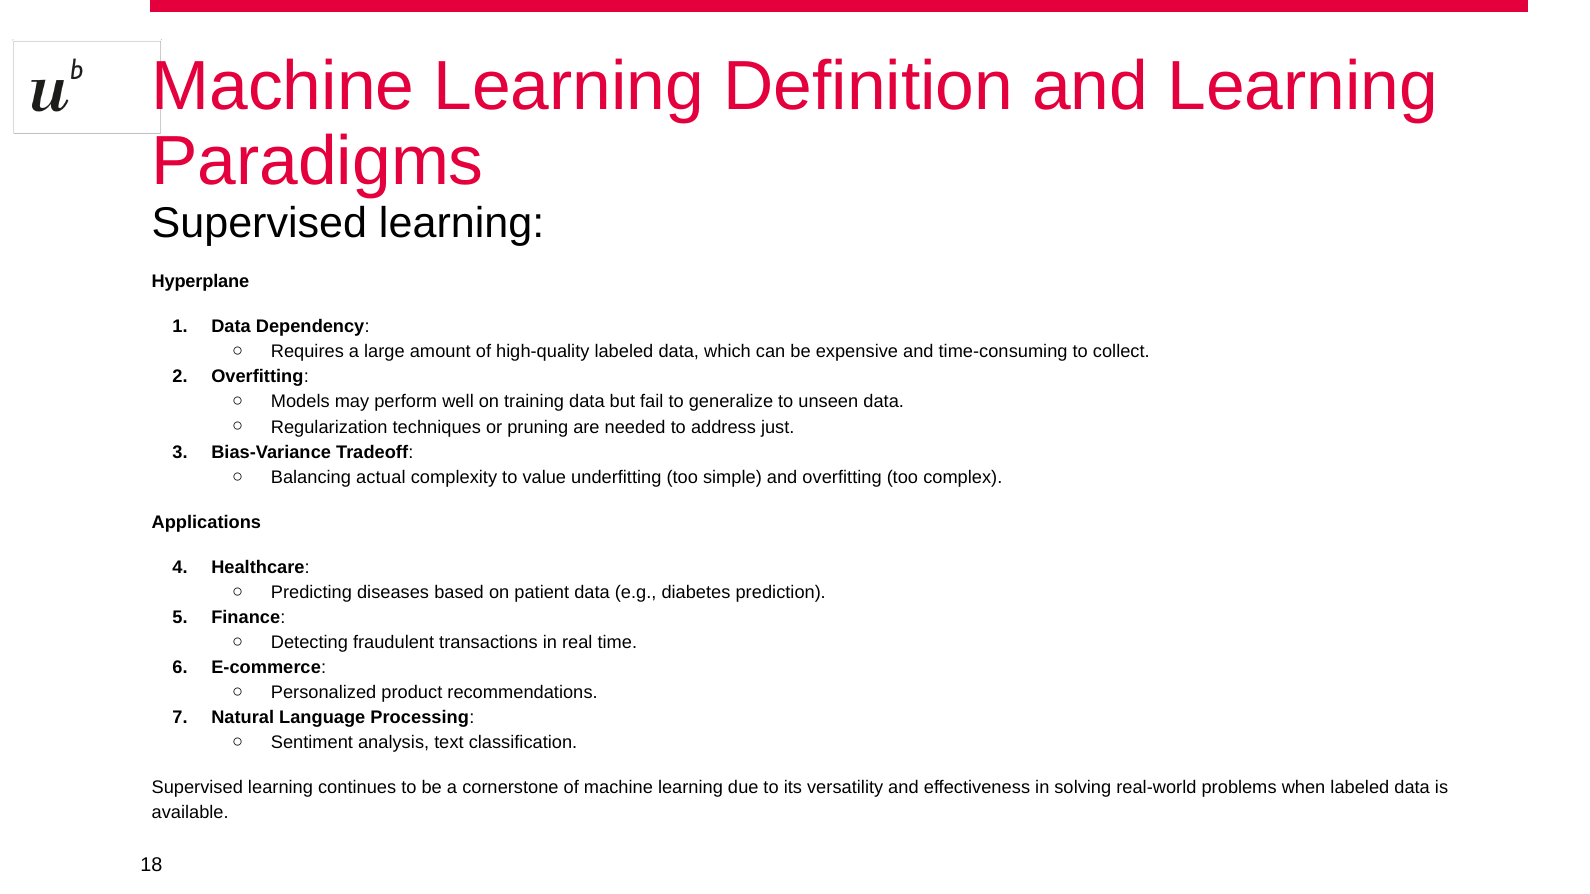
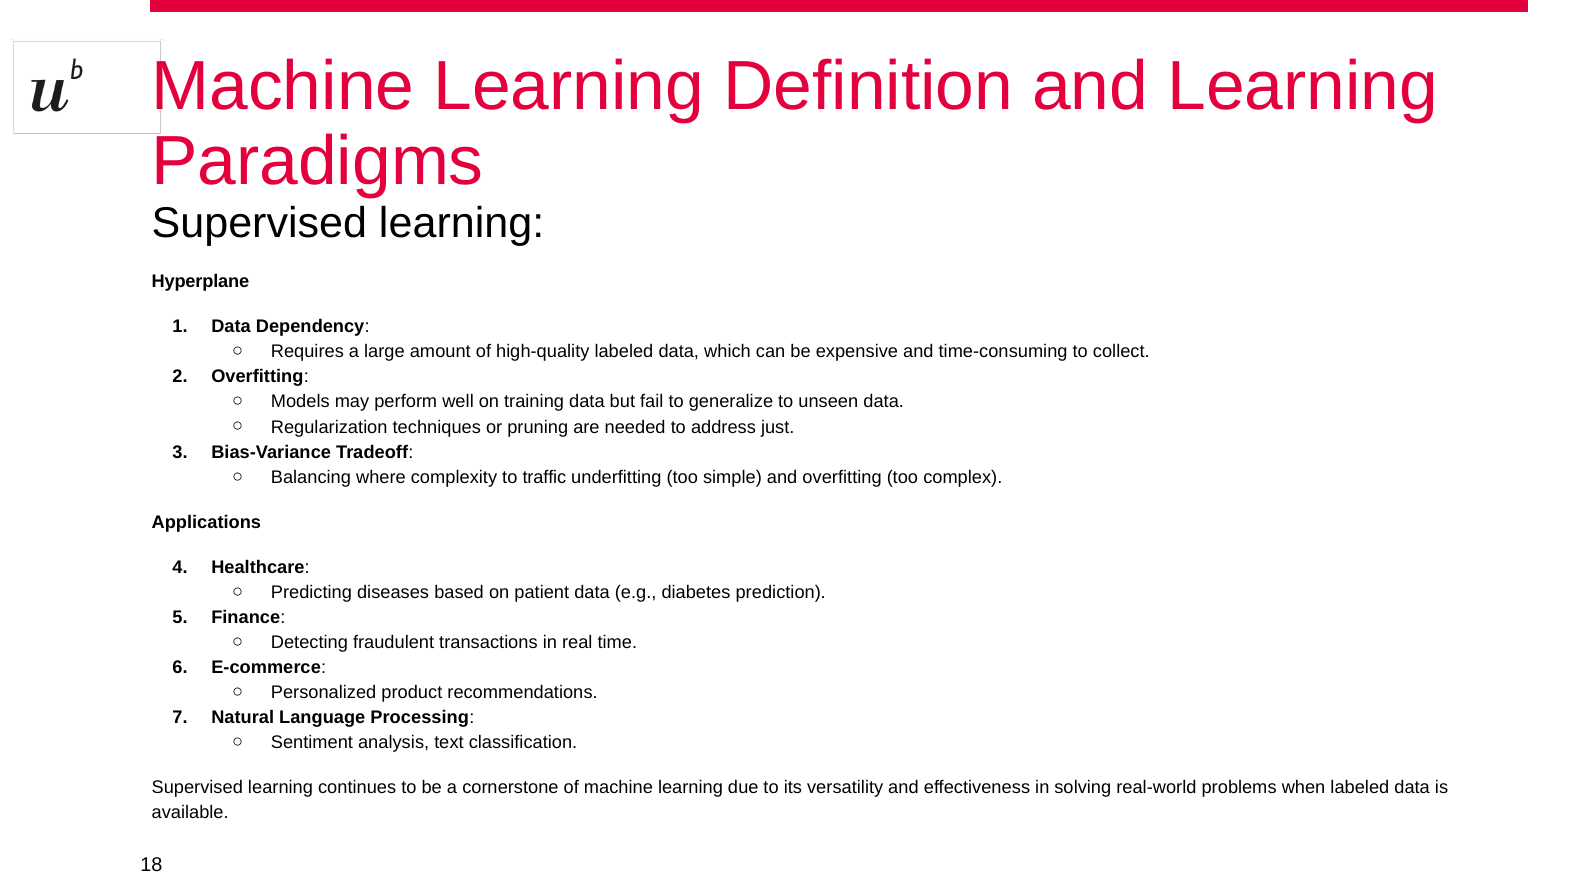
actual: actual -> where
value: value -> traffic
